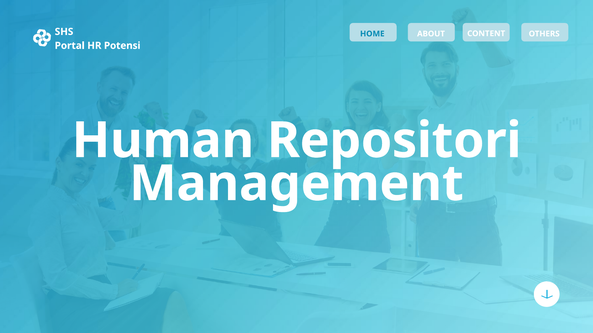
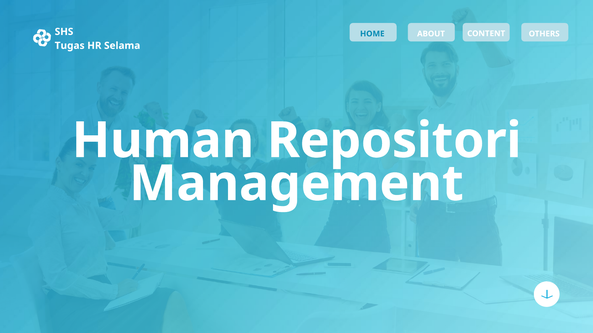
Portal: Portal -> Tugas
Potensi: Potensi -> Selama
